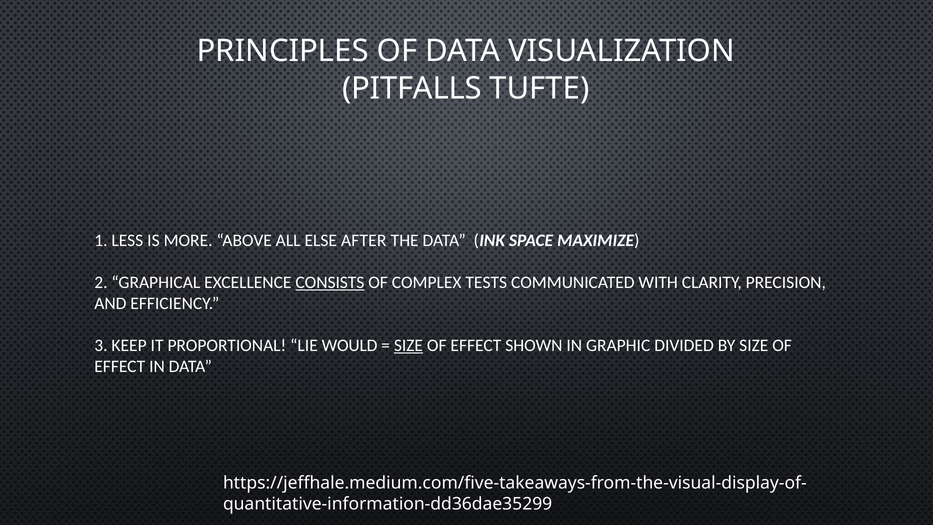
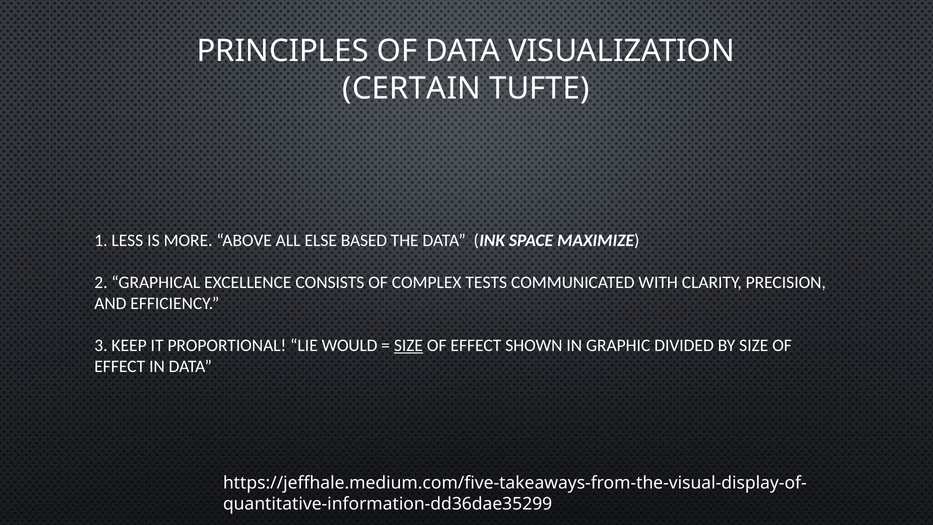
PITFALLS: PITFALLS -> CERTAIN
AFTER: AFTER -> BASED
CONSISTS underline: present -> none
